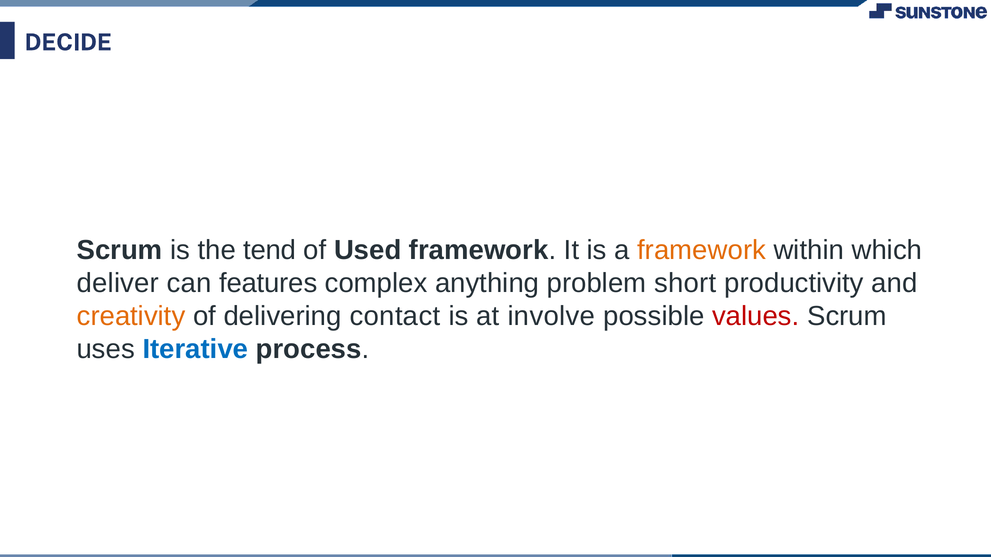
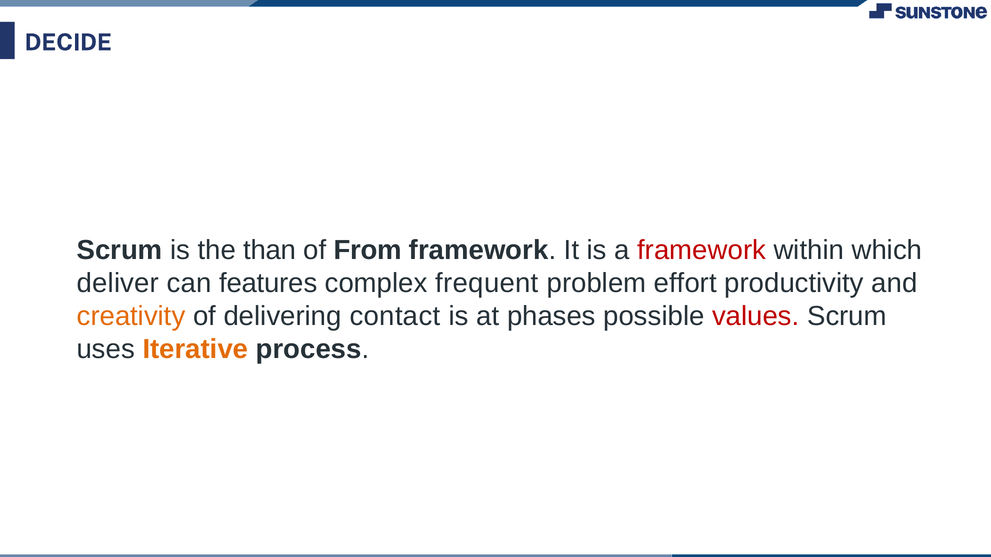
tend: tend -> than
Used: Used -> From
framework at (702, 250) colour: orange -> red
anything: anything -> frequent
short: short -> effort
involve: involve -> phases
Iterative colour: blue -> orange
